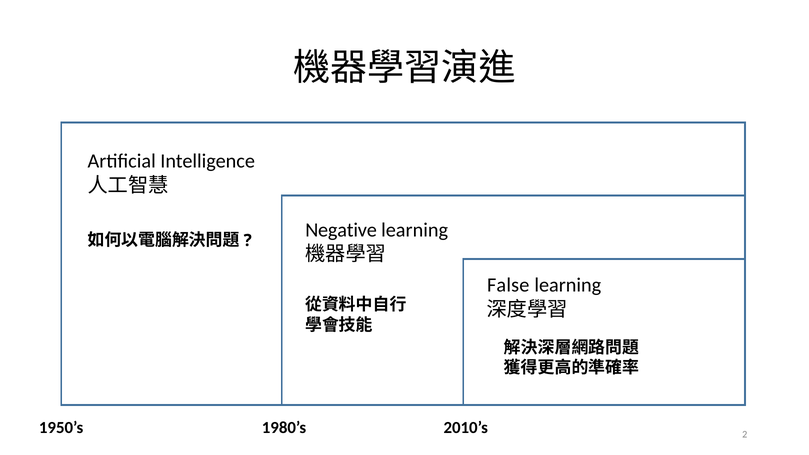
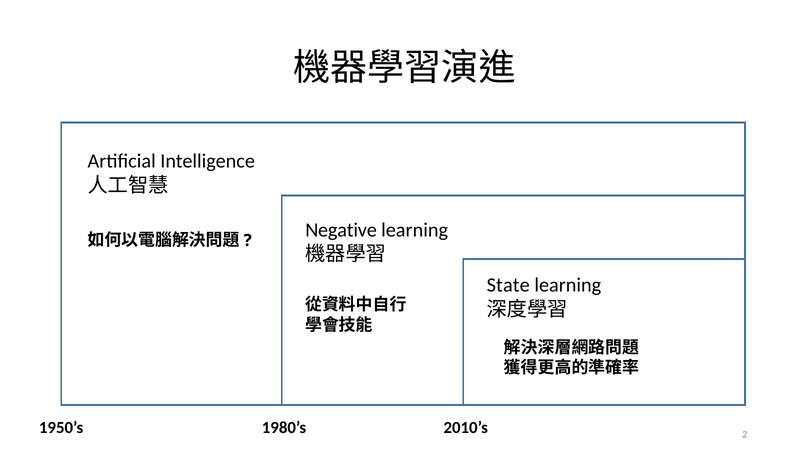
False: False -> State
